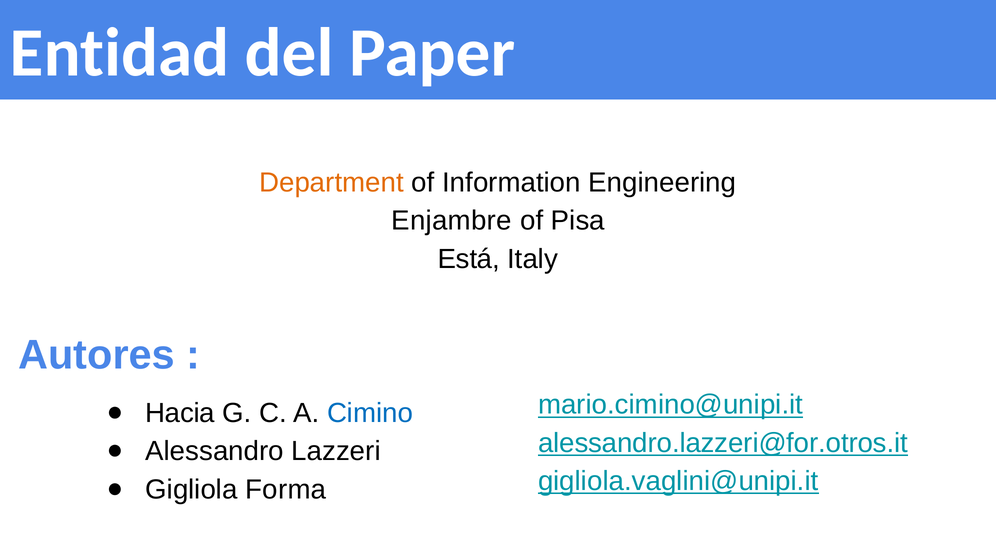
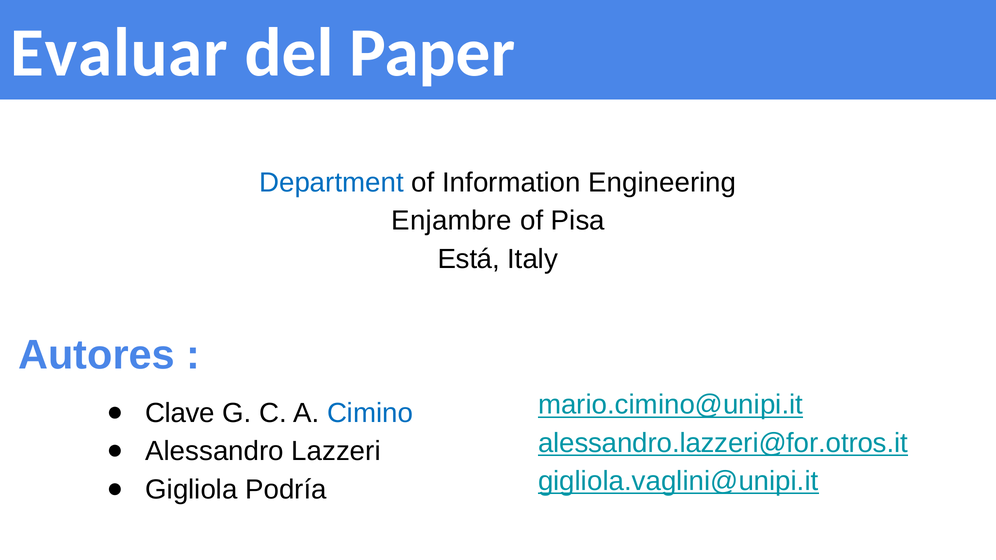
Entidad: Entidad -> Evaluar
Department colour: orange -> blue
Hacia: Hacia -> Clave
Forma: Forma -> Podría
